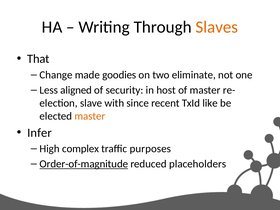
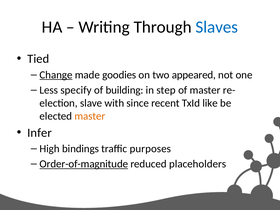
Slaves colour: orange -> blue
That: That -> Tied
Change underline: none -> present
eliminate: eliminate -> appeared
aligned: aligned -> specify
security: security -> building
host: host -> step
complex: complex -> bindings
